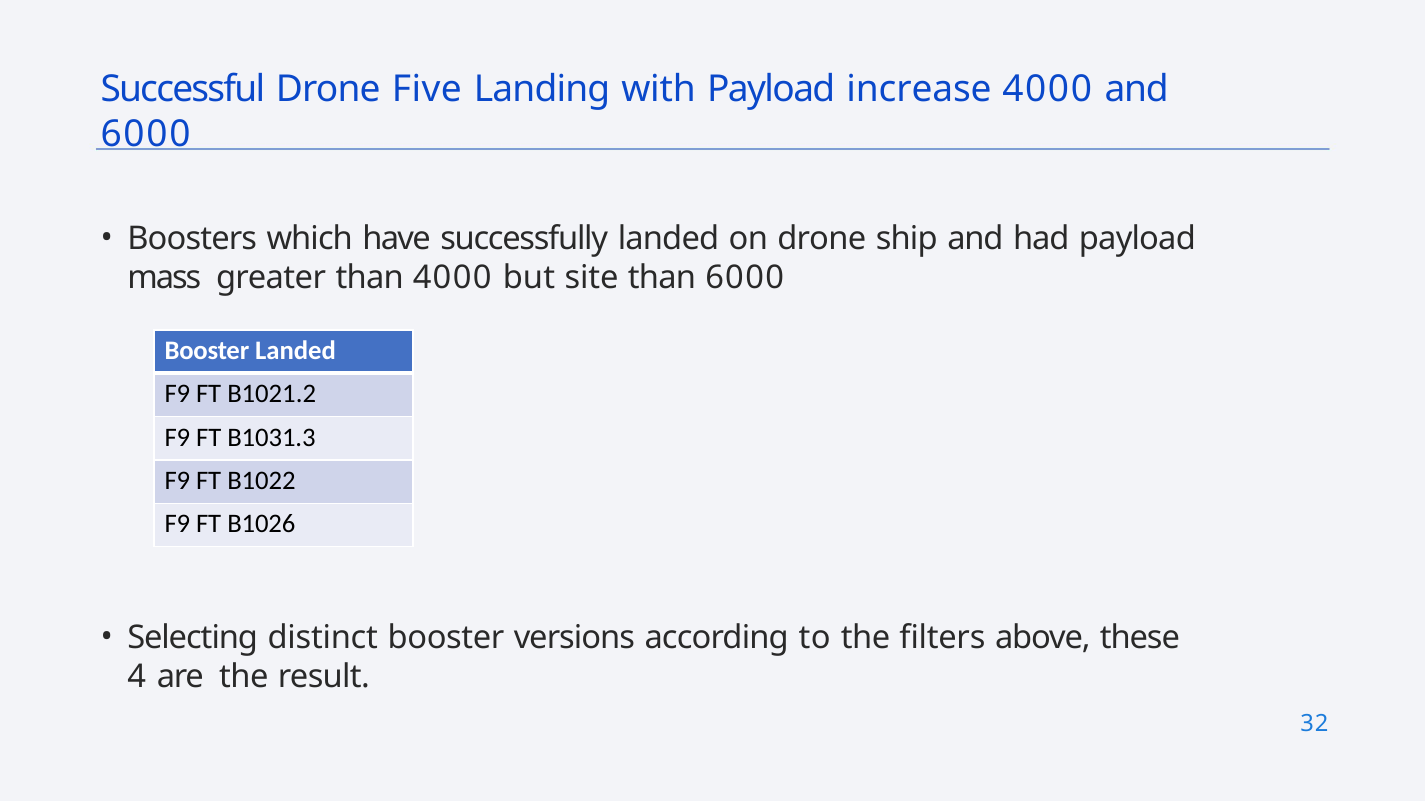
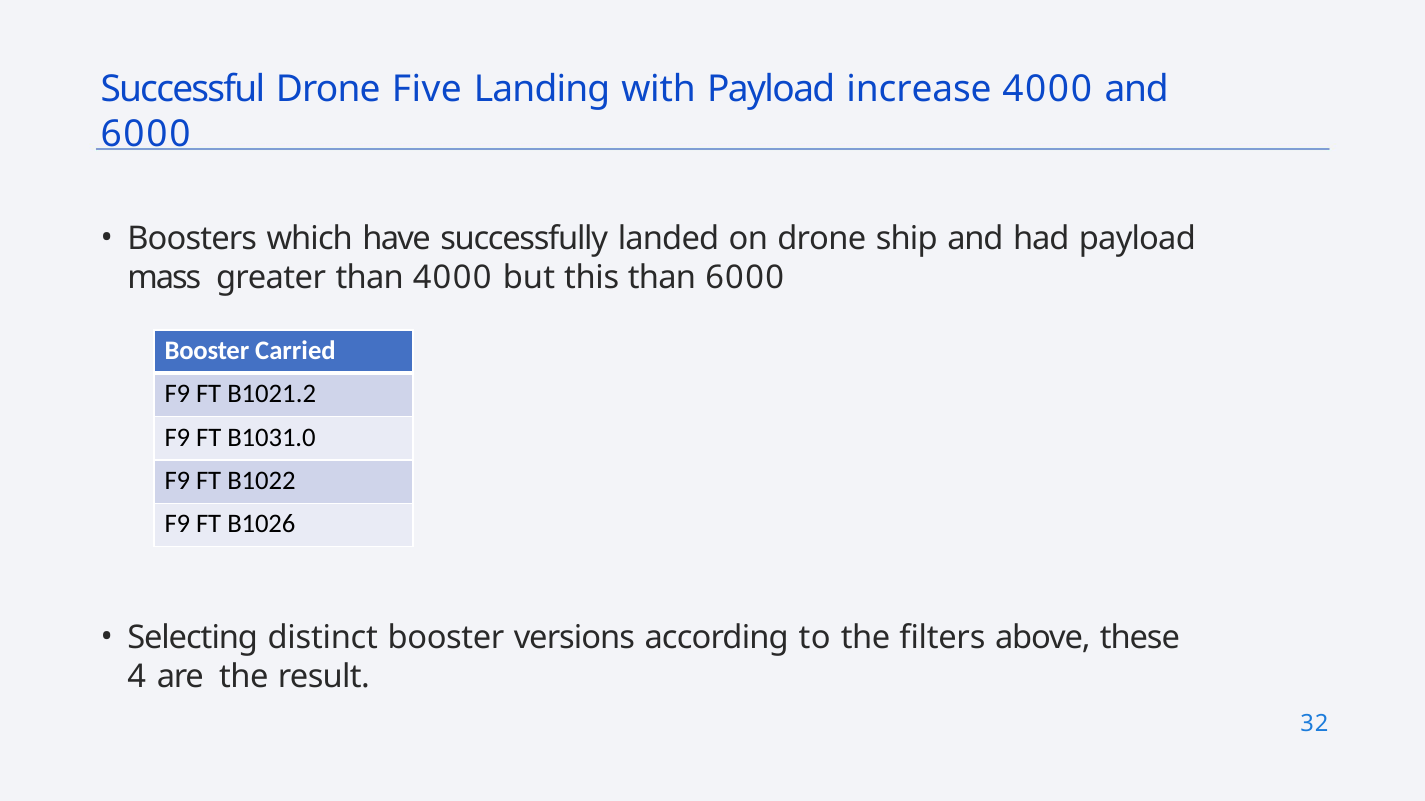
site: site -> this
Booster Landed: Landed -> Carried
B1031.3: B1031.3 -> B1031.0
